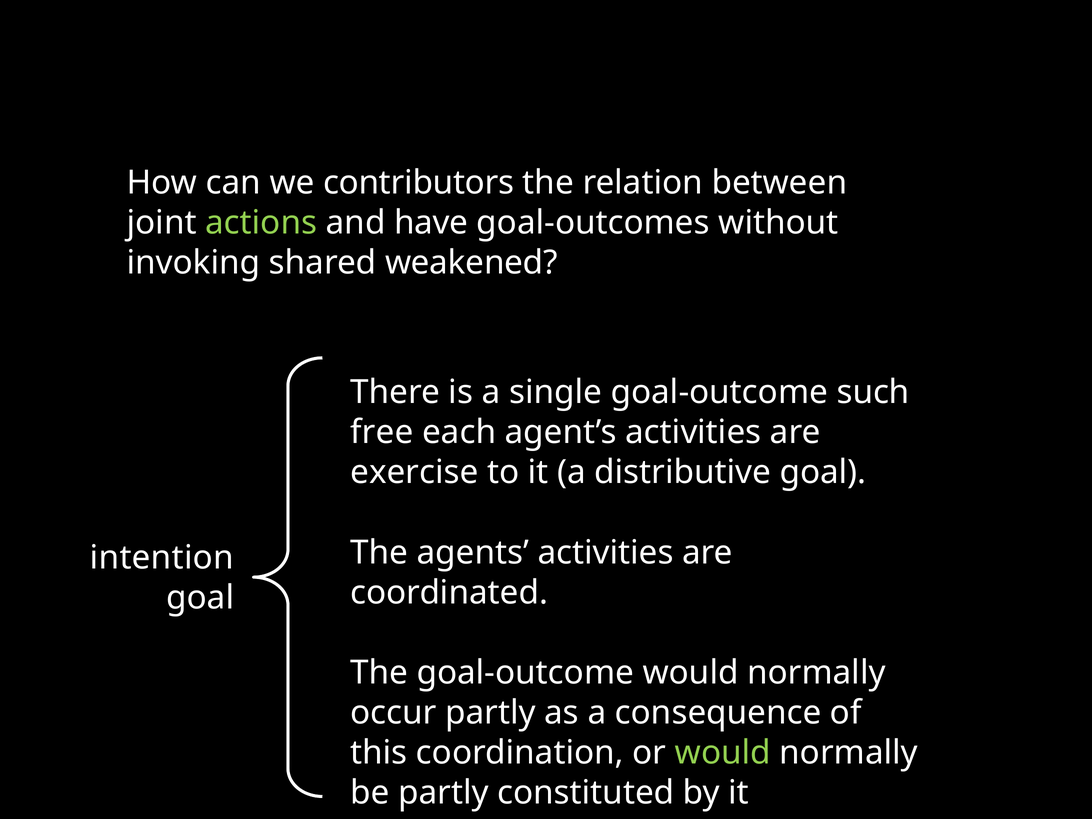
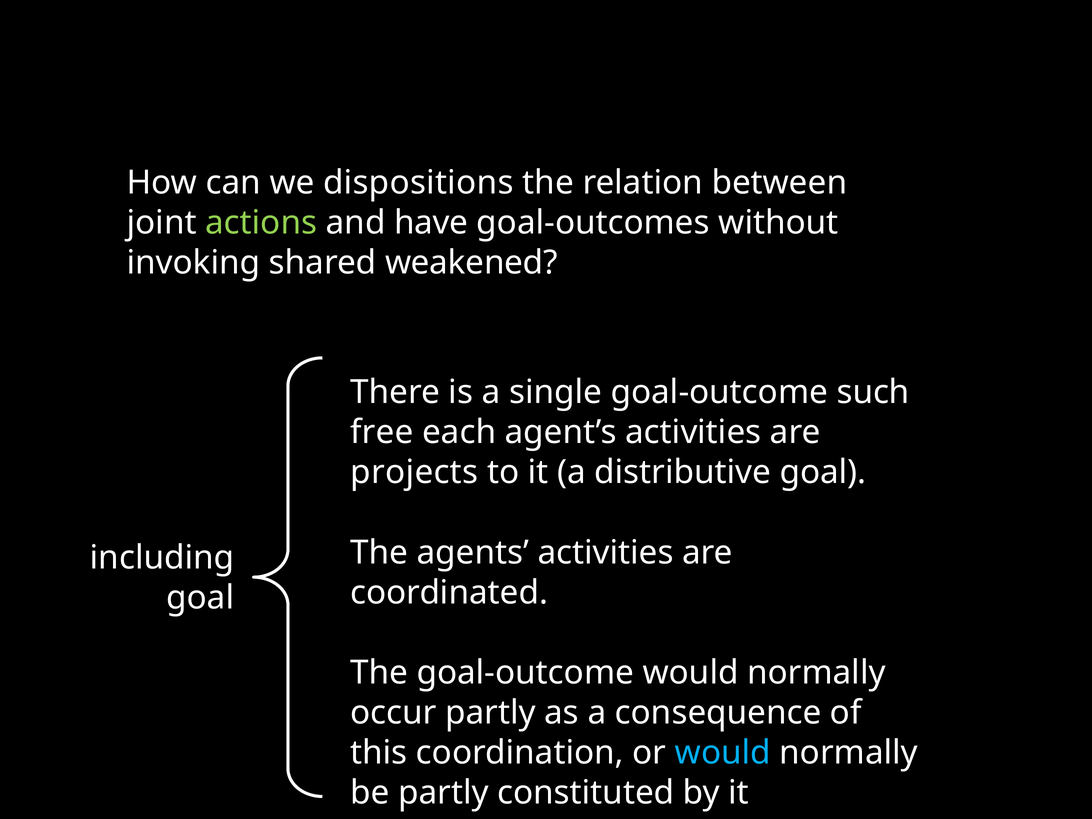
contributors: contributors -> dispositions
exercise: exercise -> projects
intention: intention -> including
would at (723, 753) colour: light green -> light blue
